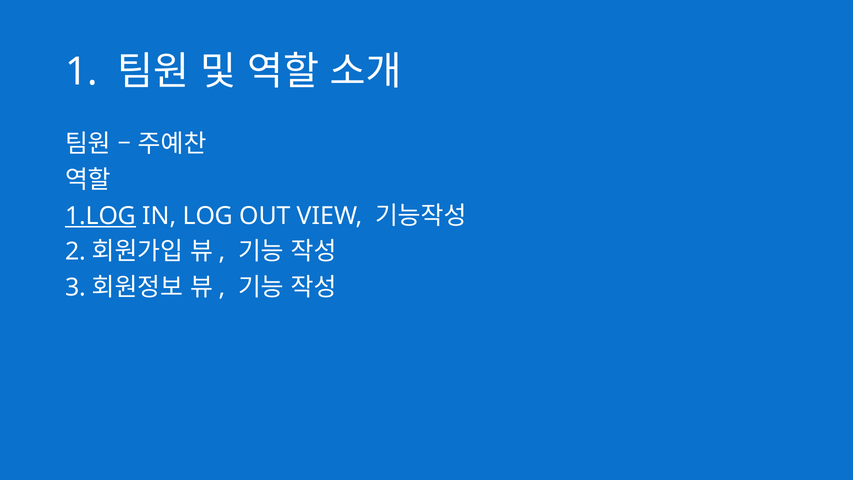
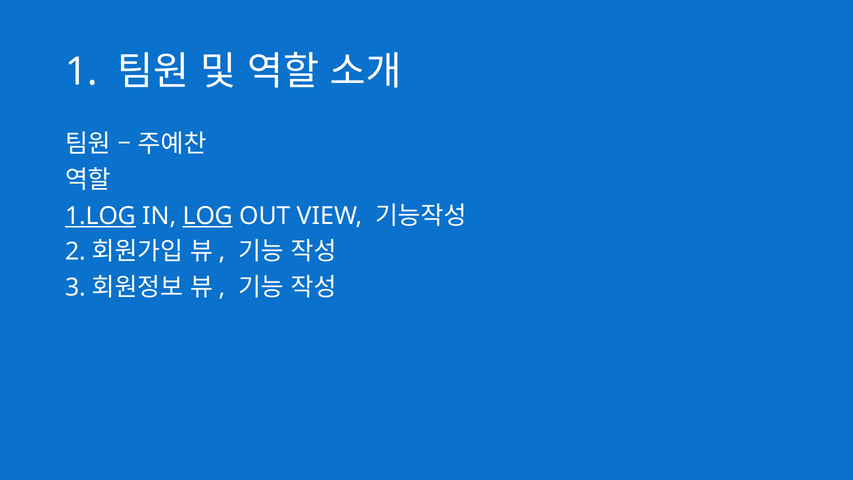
LOG underline: none -> present
